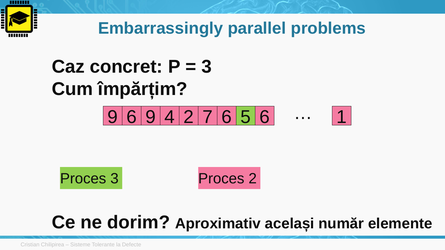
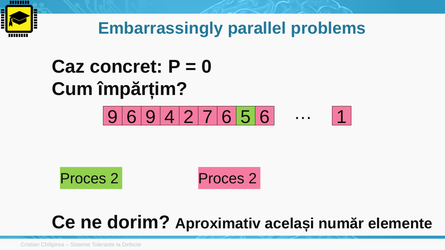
3 at (207, 67): 3 -> 0
3 at (114, 179): 3 -> 2
